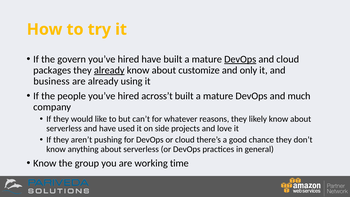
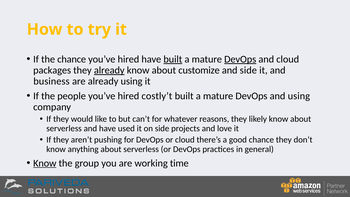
the govern: govern -> chance
built at (173, 59) underline: none -> present
and only: only -> side
across’t: across’t -> costly’t
and much: much -> using
Know at (45, 163) underline: none -> present
